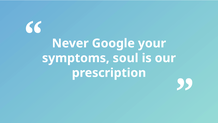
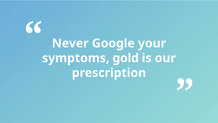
soul: soul -> gold
